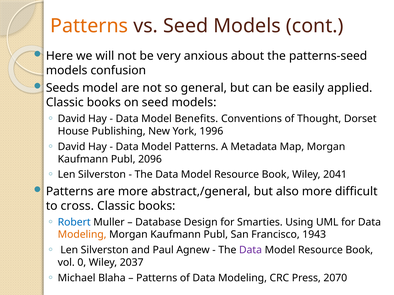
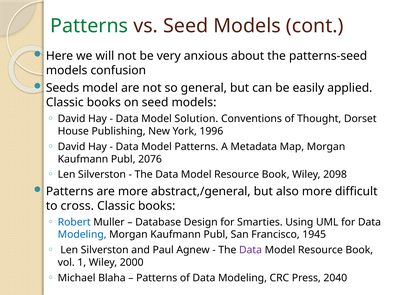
Patterns at (89, 26) colour: orange -> green
Benefits: Benefits -> Solution
2096: 2096 -> 2076
2041: 2041 -> 2098
Modeling at (82, 235) colour: orange -> blue
1943: 1943 -> 1945
0: 0 -> 1
2037: 2037 -> 2000
2070: 2070 -> 2040
